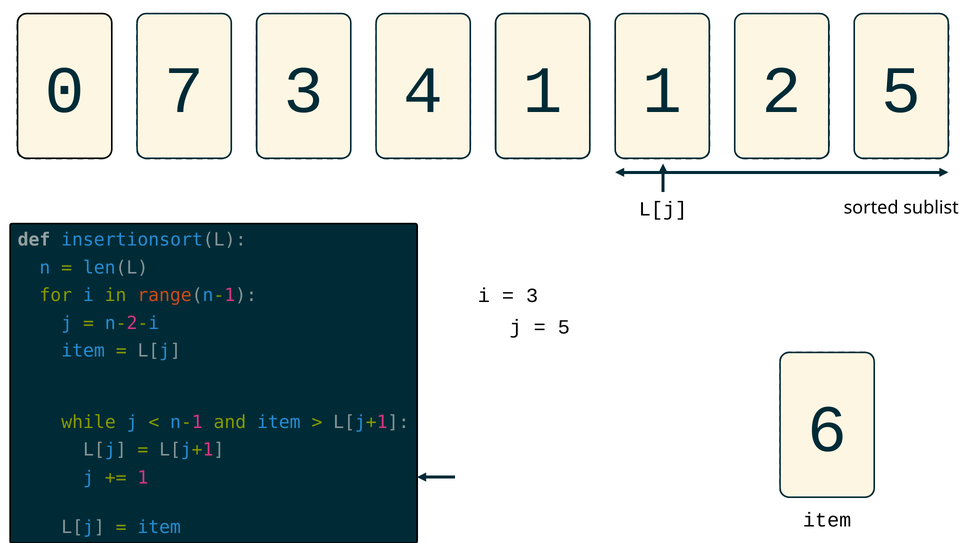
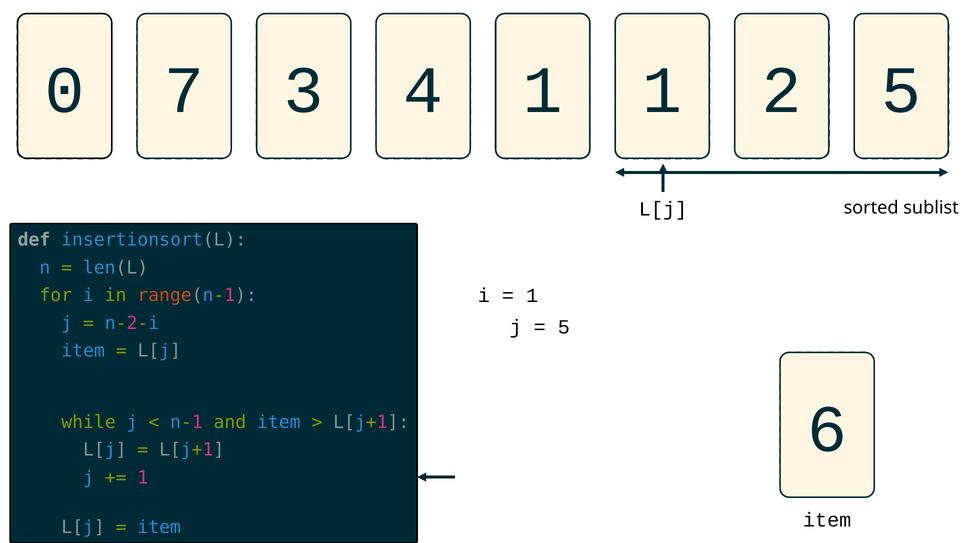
3 at (532, 296): 3 -> 1
